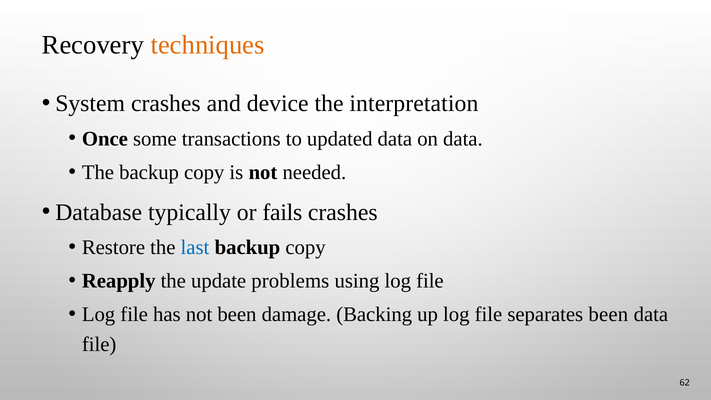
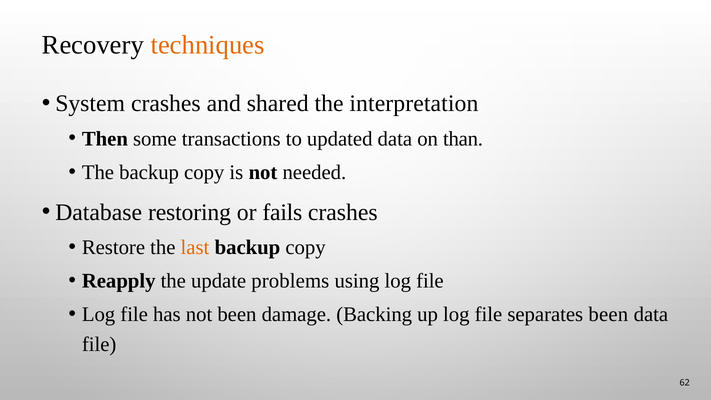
device: device -> shared
Once: Once -> Then
on data: data -> than
typically: typically -> restoring
last colour: blue -> orange
